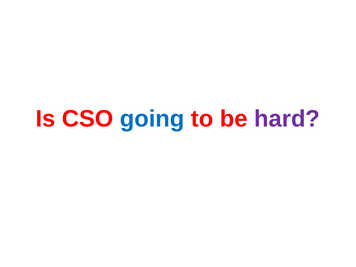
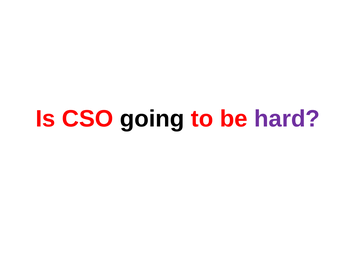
going colour: blue -> black
